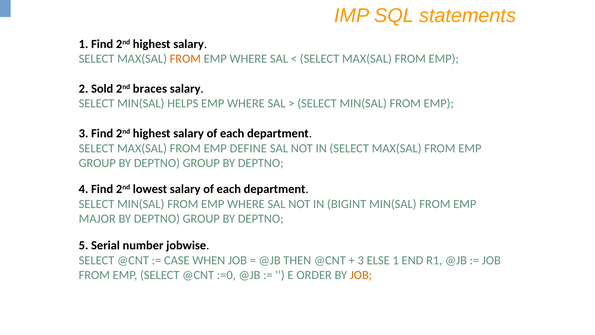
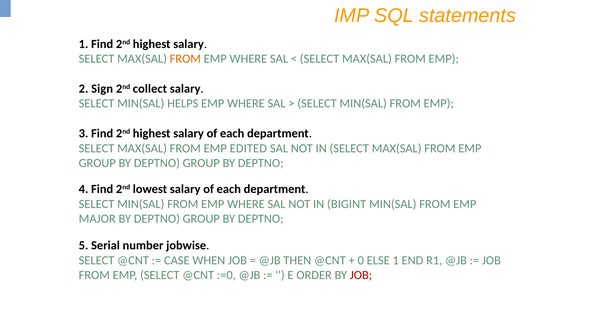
Sold: Sold -> Sign
braces: braces -> collect
DEFINE: DEFINE -> EDITED
3 at (361, 260): 3 -> 0
JOB at (361, 275) colour: orange -> red
